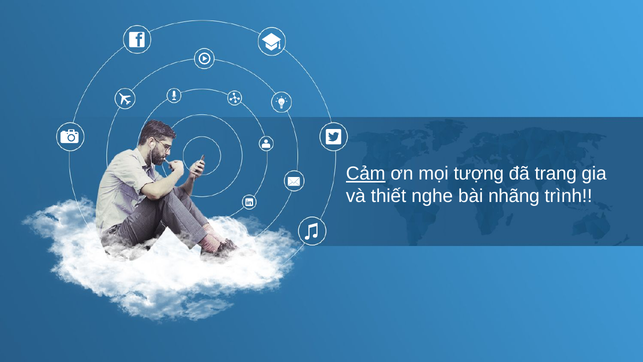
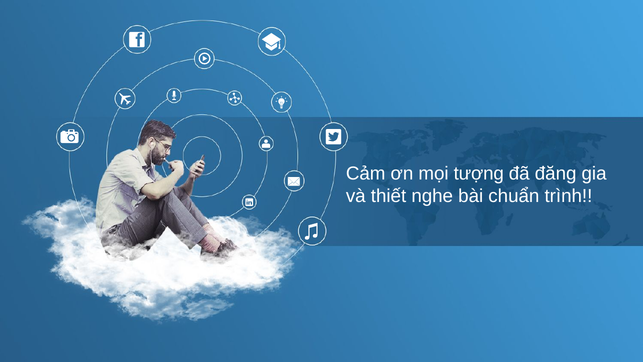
Cảm underline: present -> none
trang: trang -> đăng
nhãng: nhãng -> chuẩn
